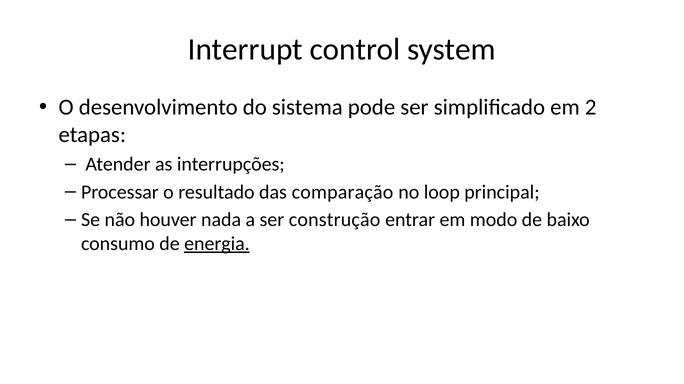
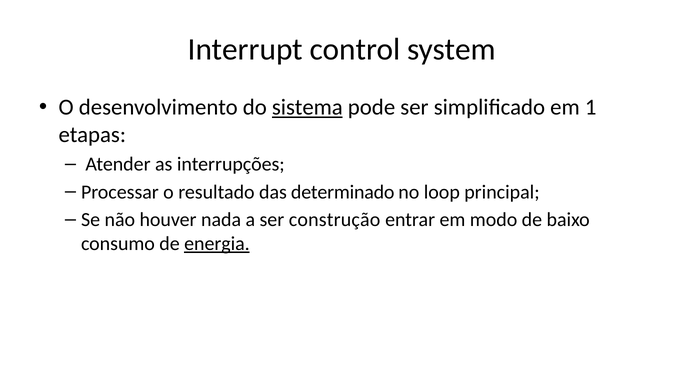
sistema underline: none -> present
2: 2 -> 1
comparação: comparação -> determinado
